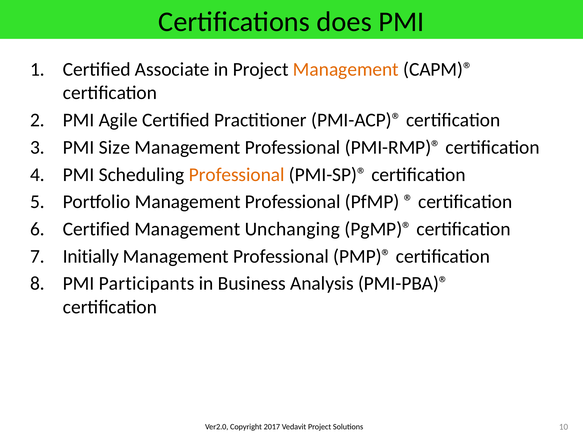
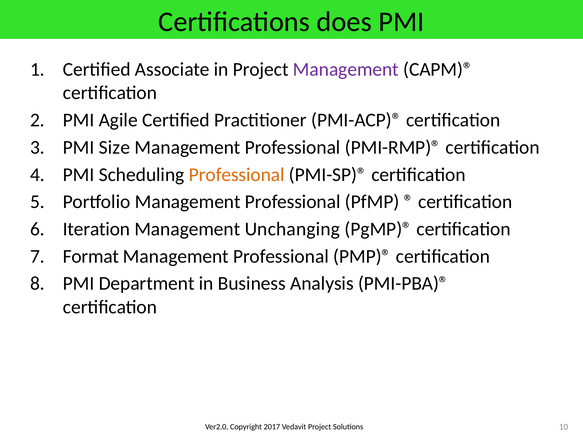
Management at (346, 69) colour: orange -> purple
Certified at (96, 229): Certified -> Iteration
Initially: Initially -> Format
Participants: Participants -> Department
